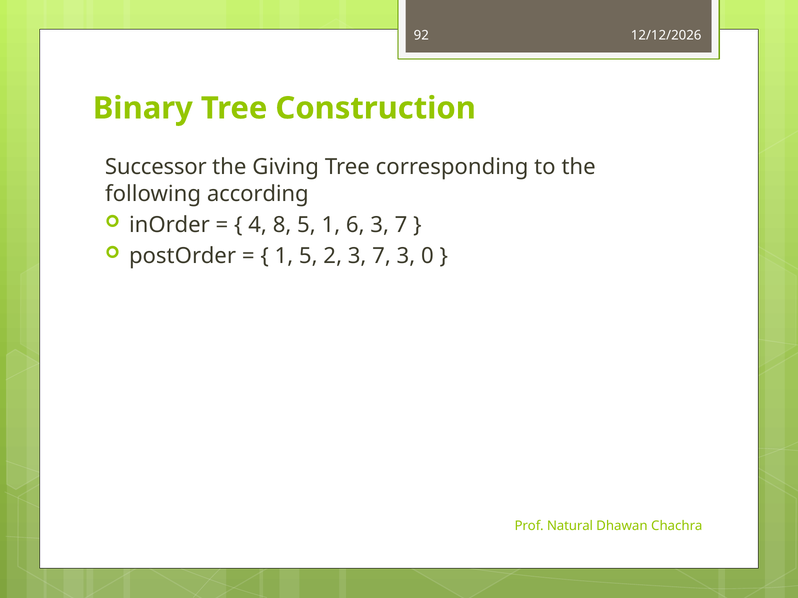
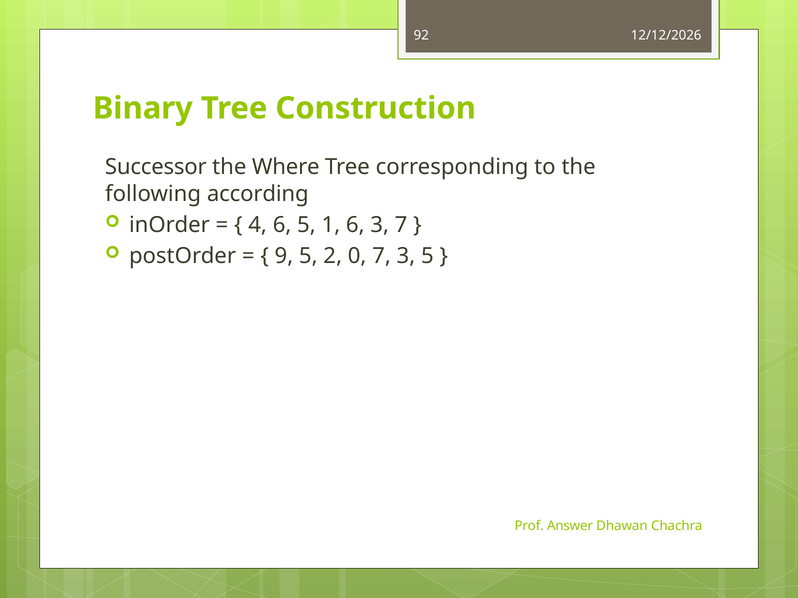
Giving: Giving -> Where
4 8: 8 -> 6
1 at (284, 256): 1 -> 9
2 3: 3 -> 0
3 0: 0 -> 5
Natural: Natural -> Answer
